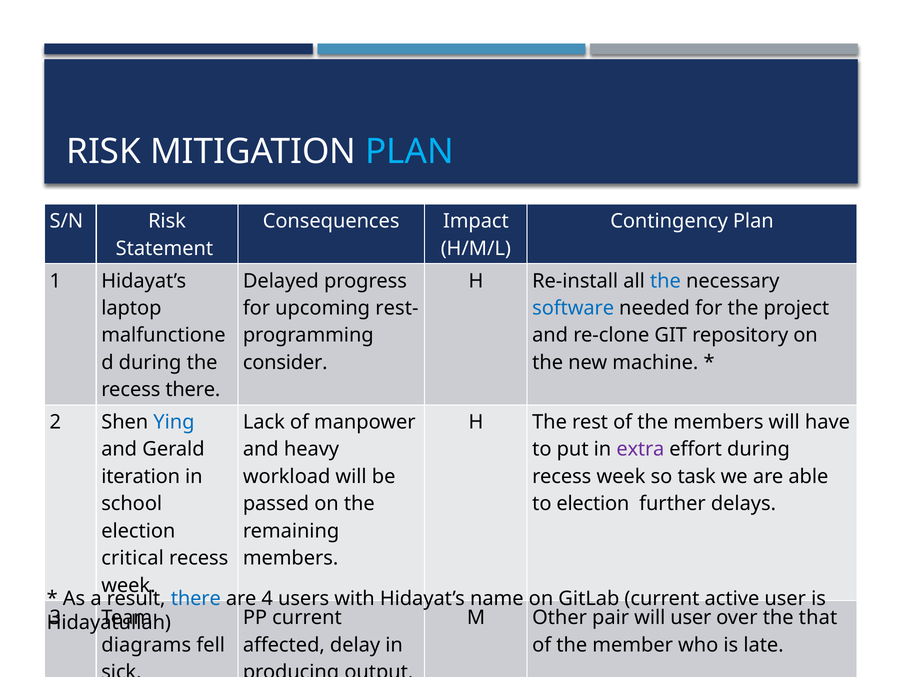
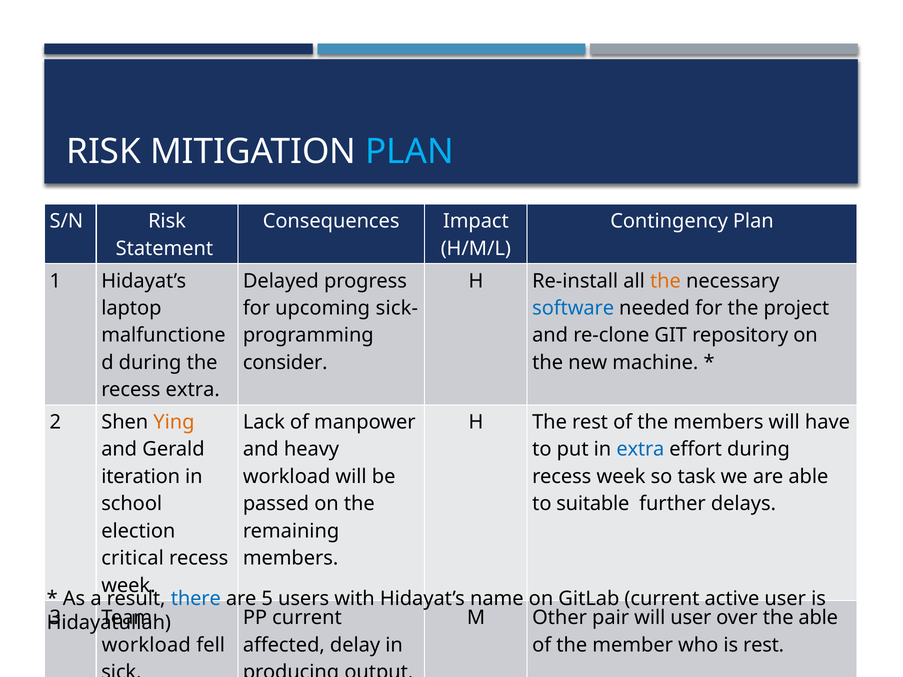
the at (665, 281) colour: blue -> orange
rest-: rest- -> sick-
recess there: there -> extra
Ying colour: blue -> orange
extra at (640, 449) colour: purple -> blue
to election: election -> suitable
4: 4 -> 5
the that: that -> able
diagrams at (146, 645): diagrams -> workload
is late: late -> rest
